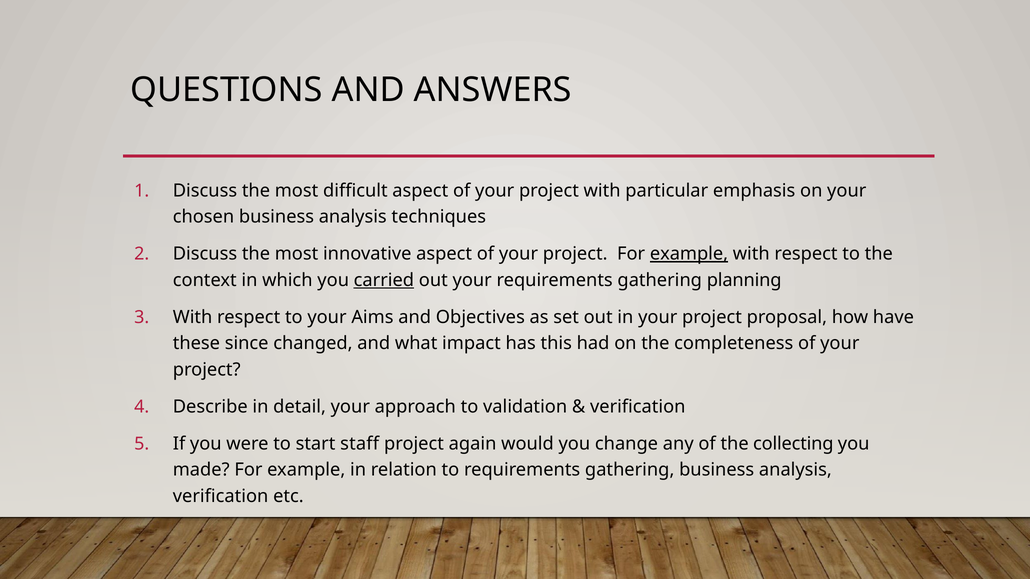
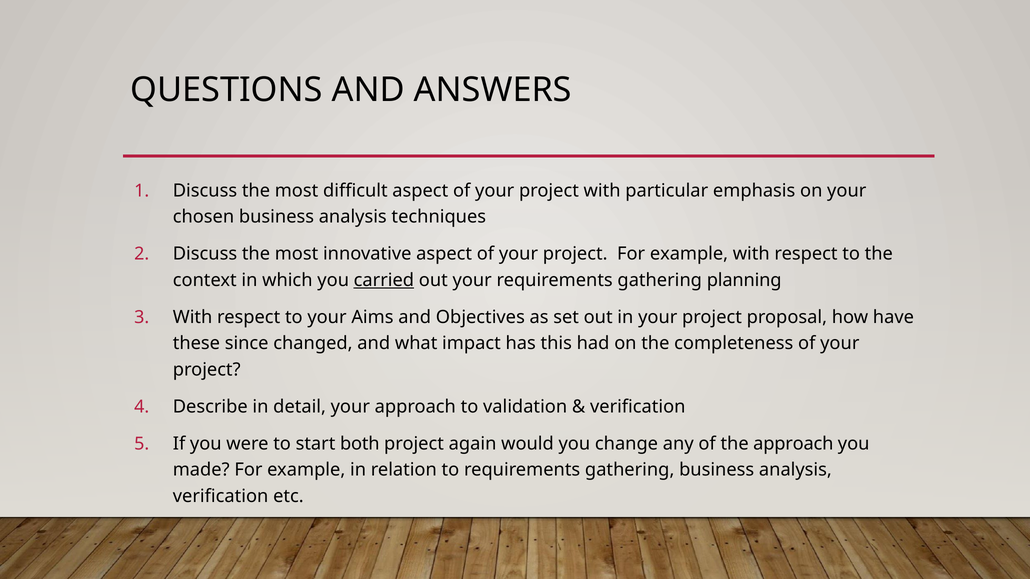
example at (689, 254) underline: present -> none
staff: staff -> both
the collecting: collecting -> approach
